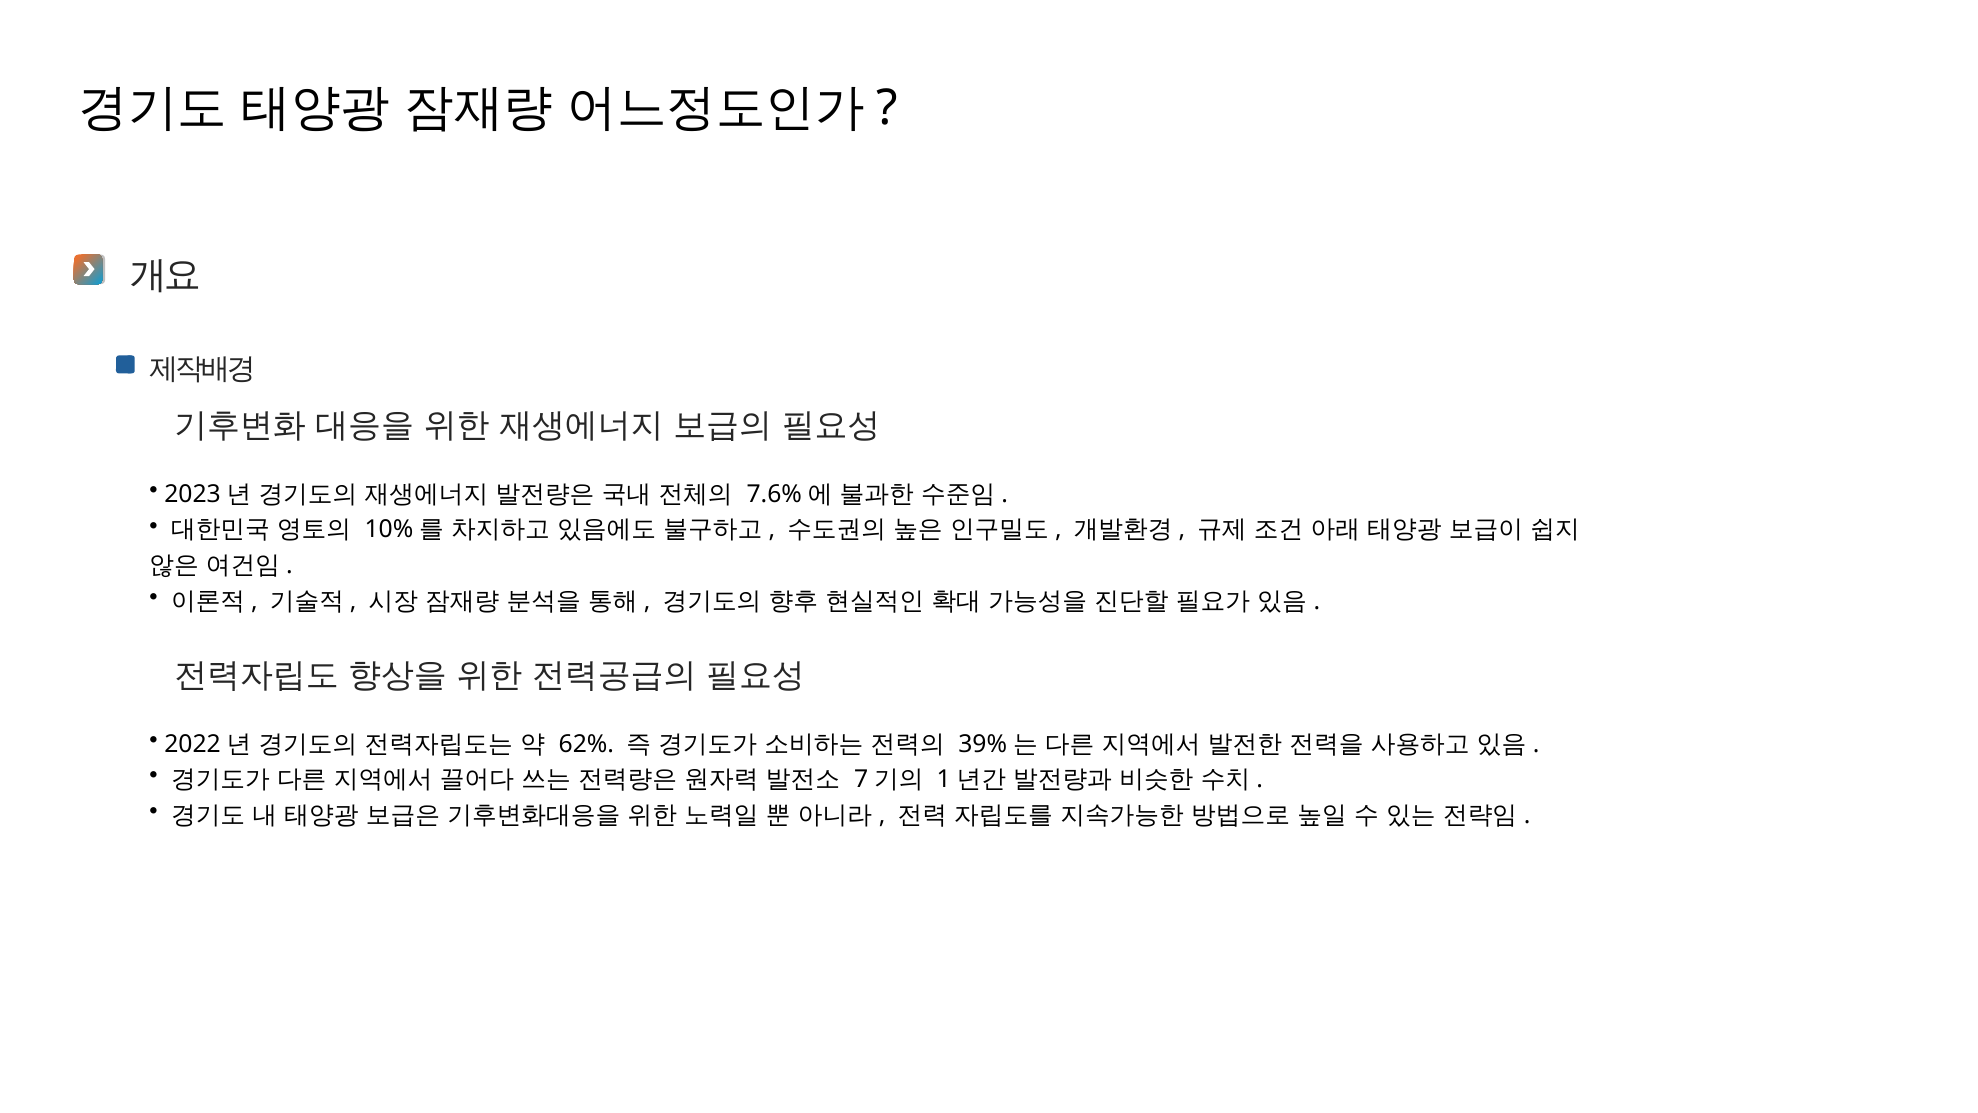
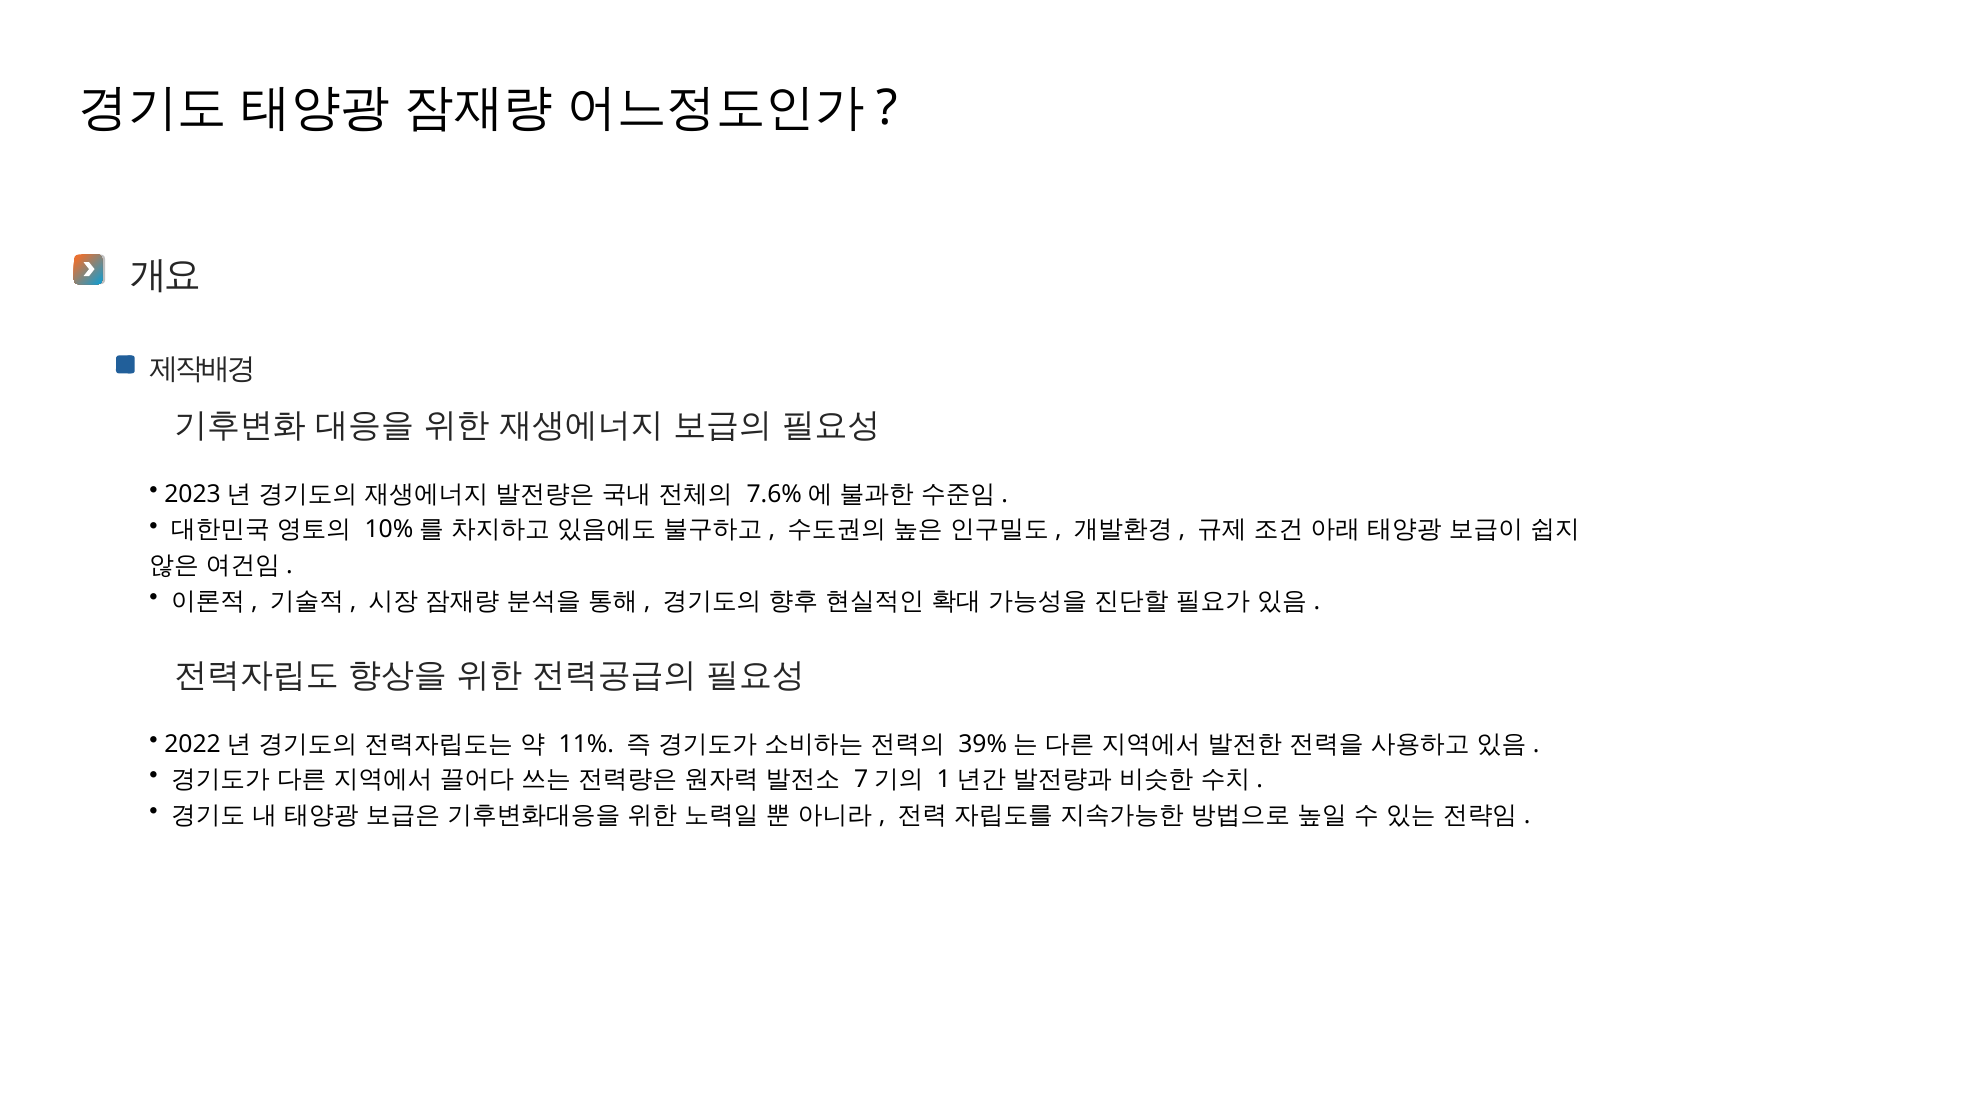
62%: 62% -> 11%
